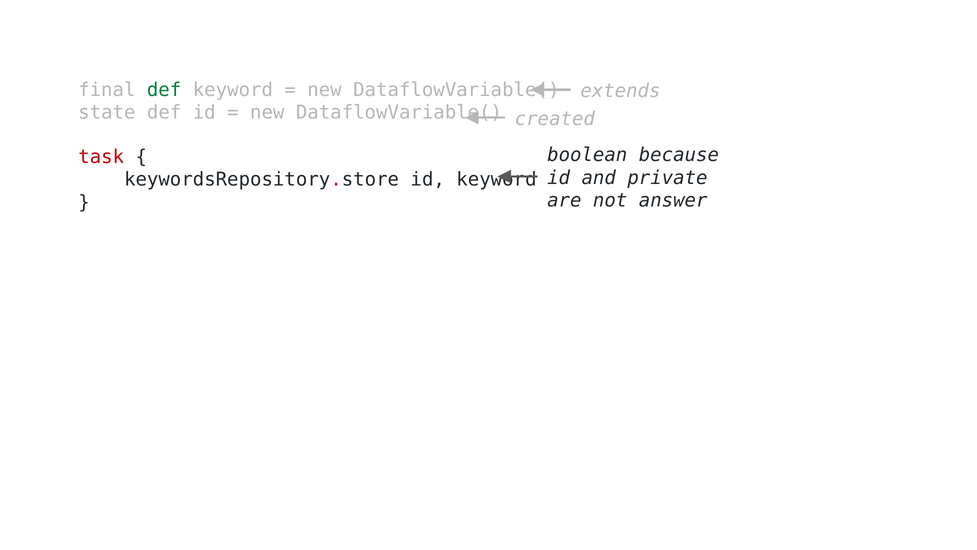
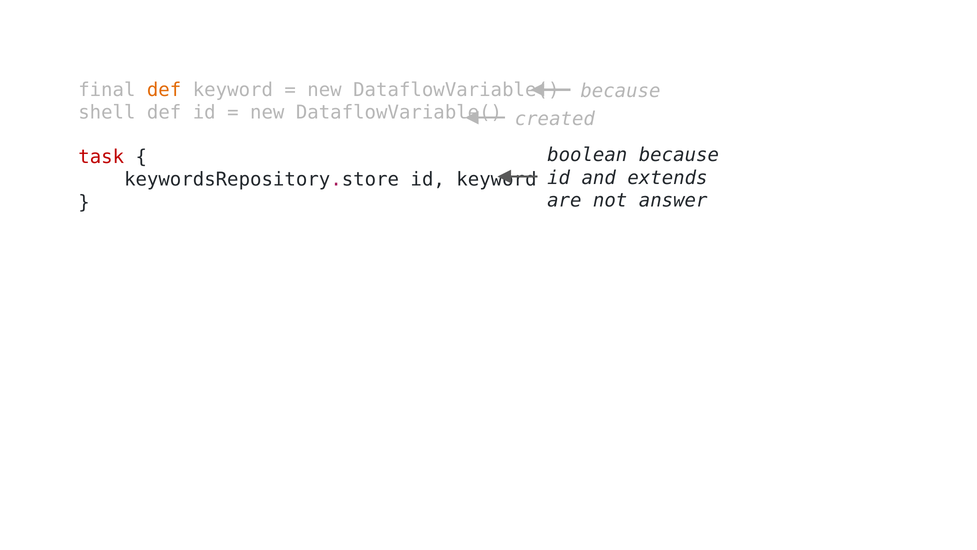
def at (164, 90) colour: green -> orange
extends at (620, 91): extends -> because
state: state -> shell
private: private -> extends
